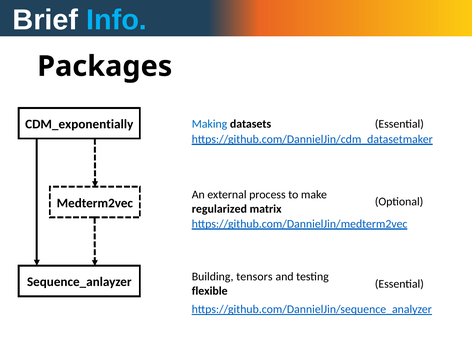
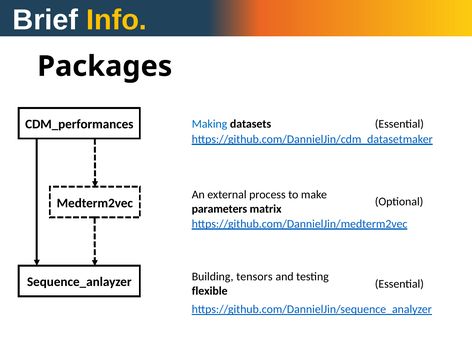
Info colour: light blue -> yellow
CDM_exponentially: CDM_exponentially -> CDM_performances
regularized: regularized -> parameters
